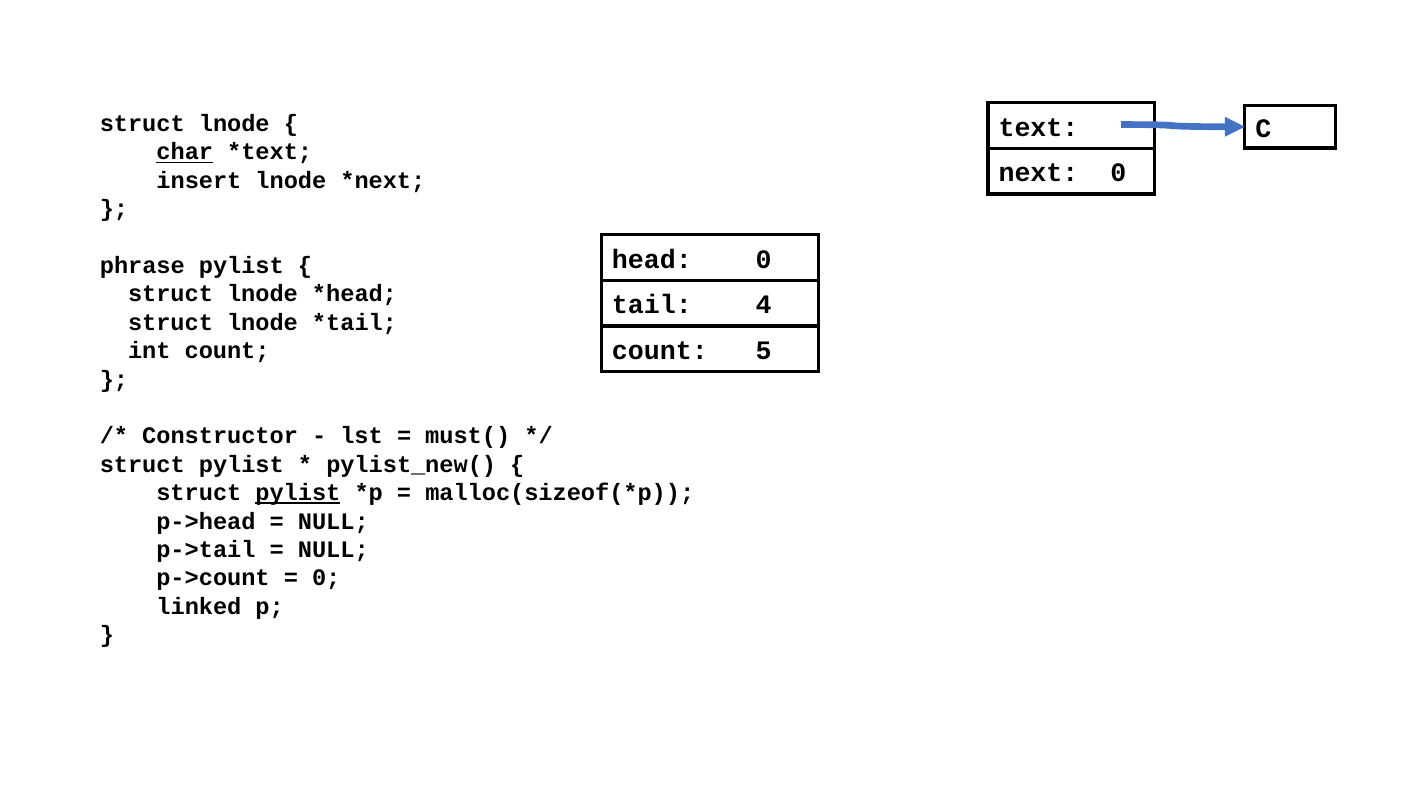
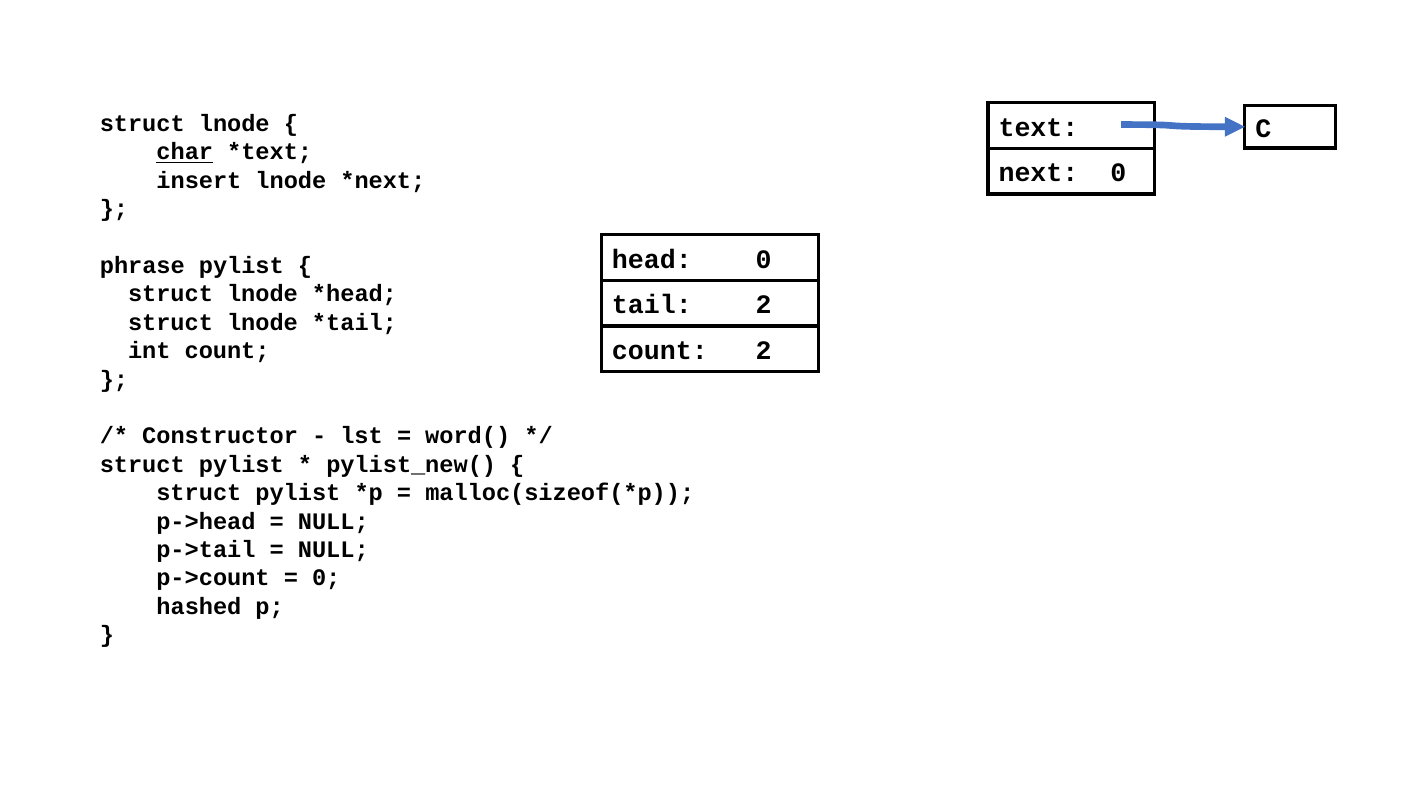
tail 4: 4 -> 2
count 5: 5 -> 2
must(: must( -> word(
pylist at (298, 493) underline: present -> none
linked: linked -> hashed
